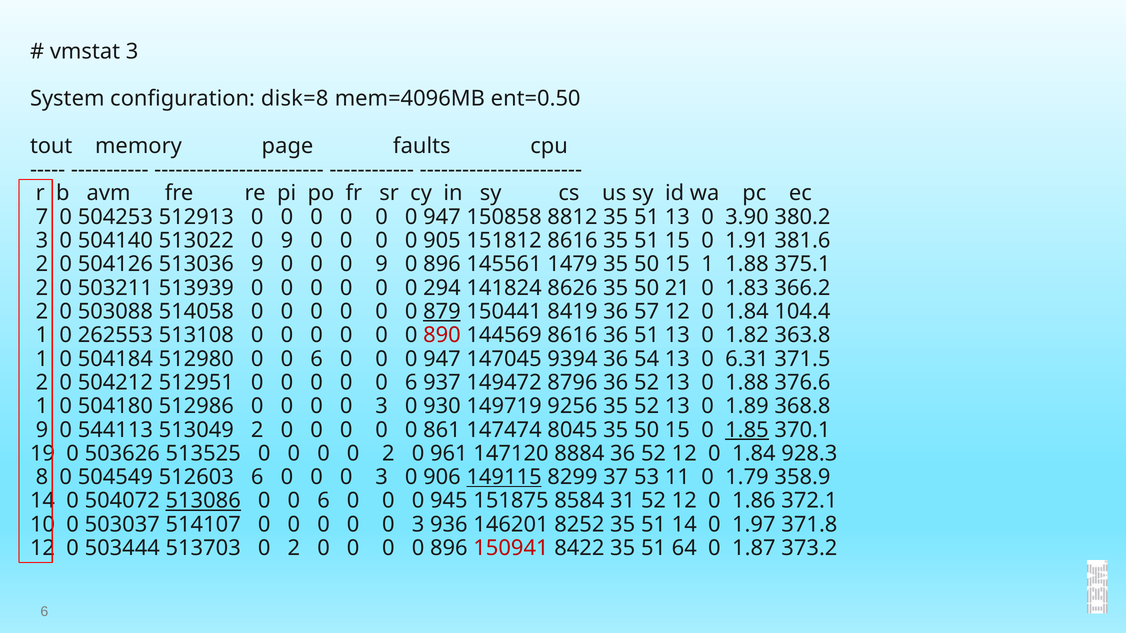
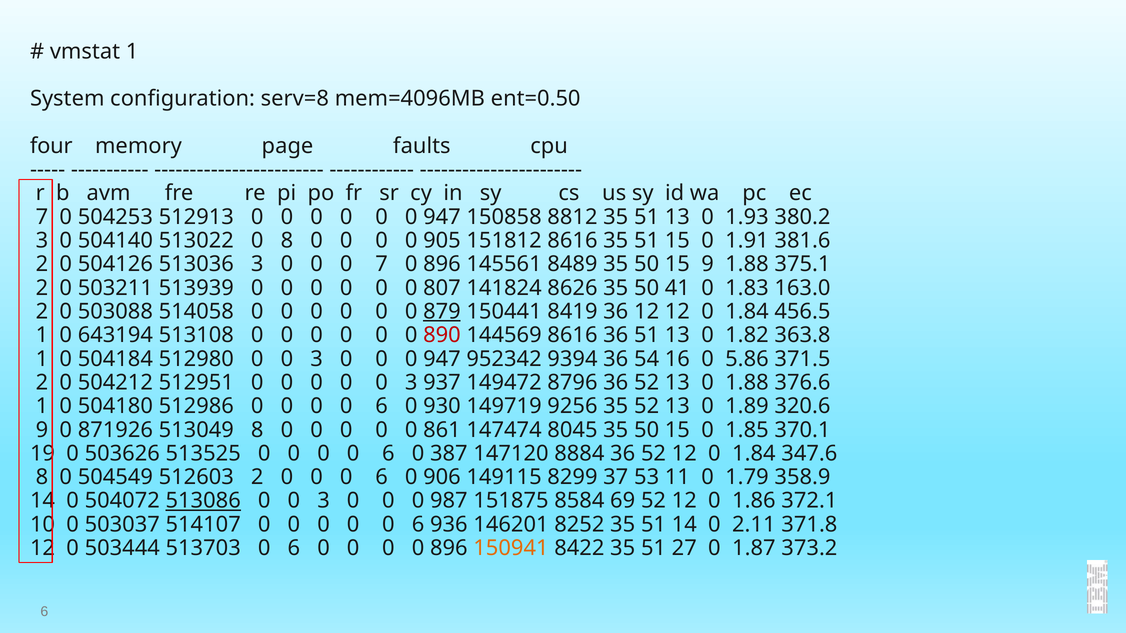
vmstat 3: 3 -> 1
disk=8: disk=8 -> serv=8
tout: tout -> four
3.90: 3.90 -> 1.93
513022 0 9: 9 -> 8
513036 9: 9 -> 3
0 0 9: 9 -> 7
1479: 1479 -> 8489
15 1: 1 -> 9
294: 294 -> 807
21: 21 -> 41
366.2: 366.2 -> 163.0
36 57: 57 -> 12
104.4: 104.4 -> 456.5
262553: 262553 -> 643194
512980 0 0 6: 6 -> 3
147045: 147045 -> 952342
54 13: 13 -> 16
6.31: 6.31 -> 5.86
0 0 0 6: 6 -> 3
3 at (382, 406): 3 -> 6
368.8: 368.8 -> 320.6
544113: 544113 -> 871926
513049 2: 2 -> 8
1.85 underline: present -> none
2 at (388, 454): 2 -> 6
961: 961 -> 387
928.3: 928.3 -> 347.6
512603 6: 6 -> 2
3 at (382, 477): 3 -> 6
149115 underline: present -> none
6 at (324, 501): 6 -> 3
945: 945 -> 987
31: 31 -> 69
3 at (418, 525): 3 -> 6
1.97: 1.97 -> 2.11
513703 0 2: 2 -> 6
150941 colour: red -> orange
64: 64 -> 27
